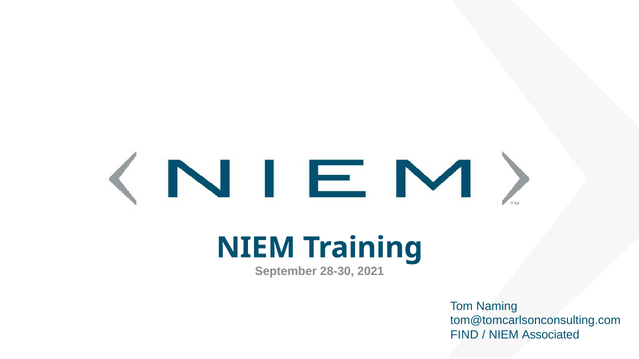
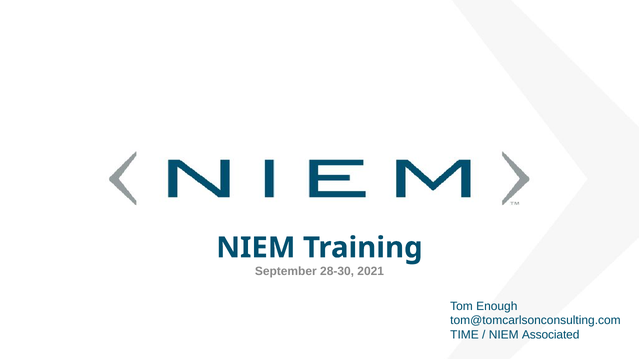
Naming: Naming -> Enough
FIND: FIND -> TIME
